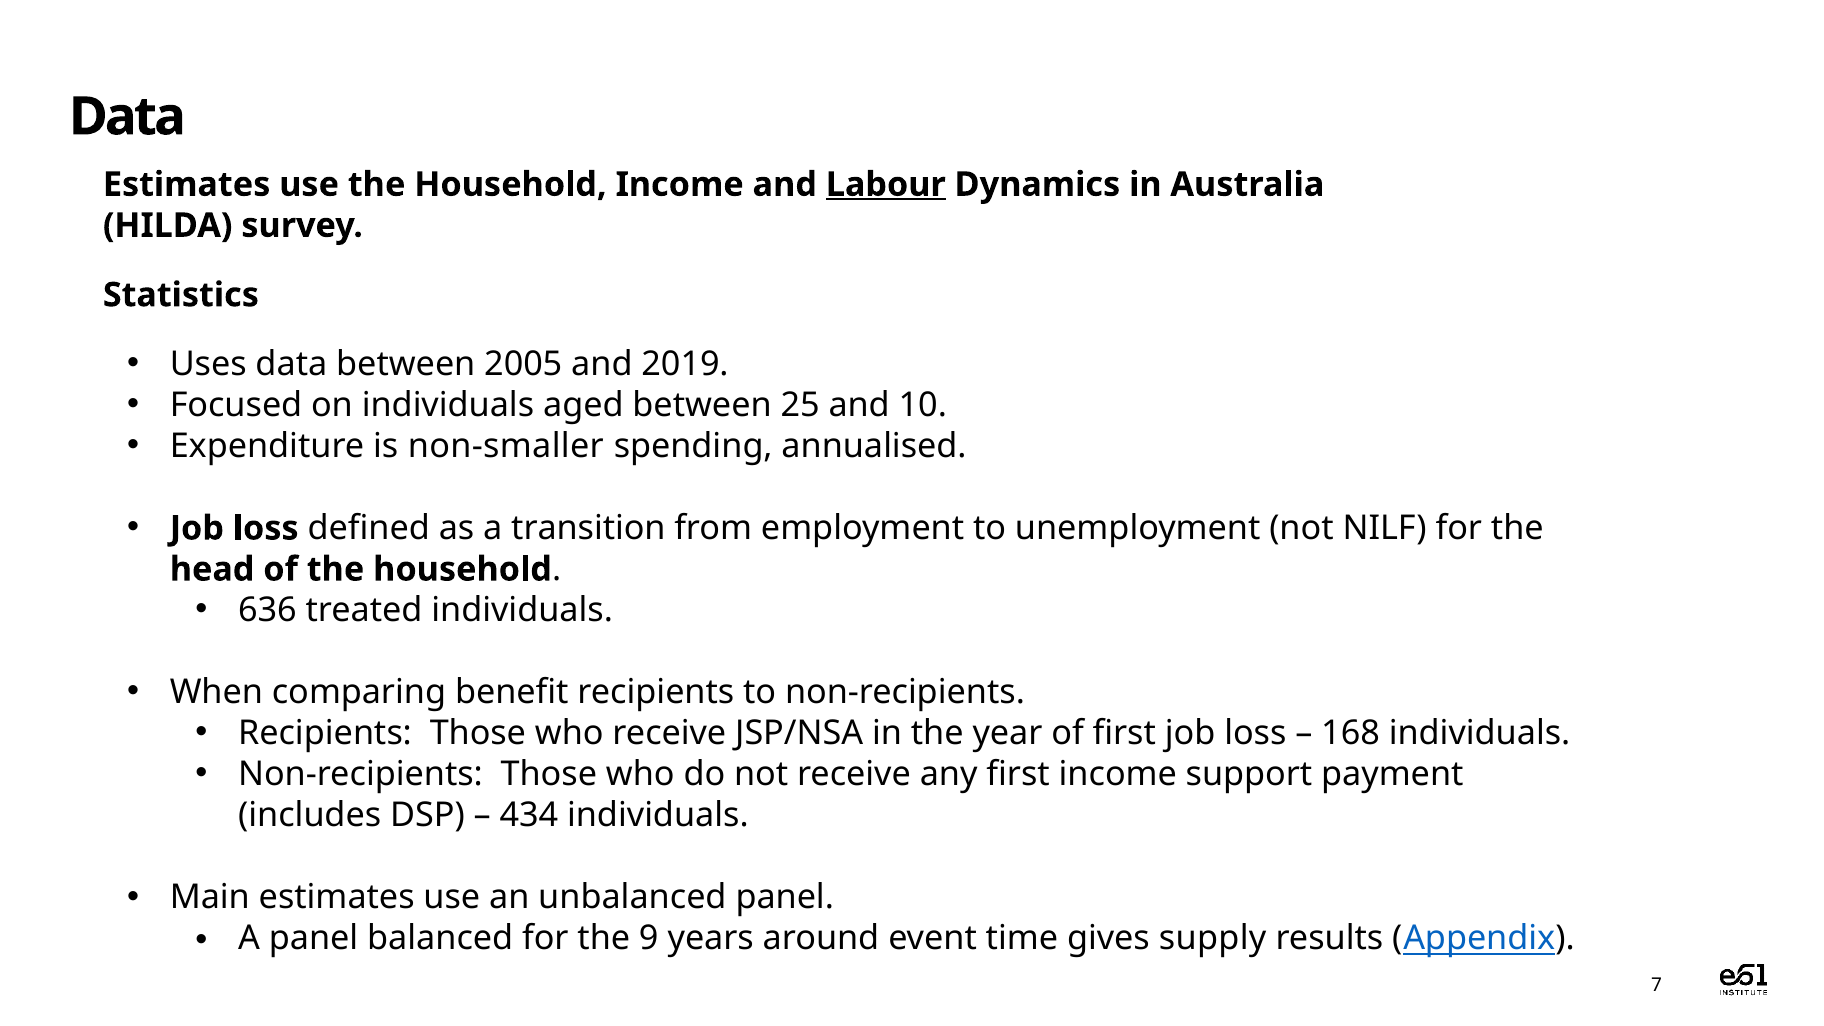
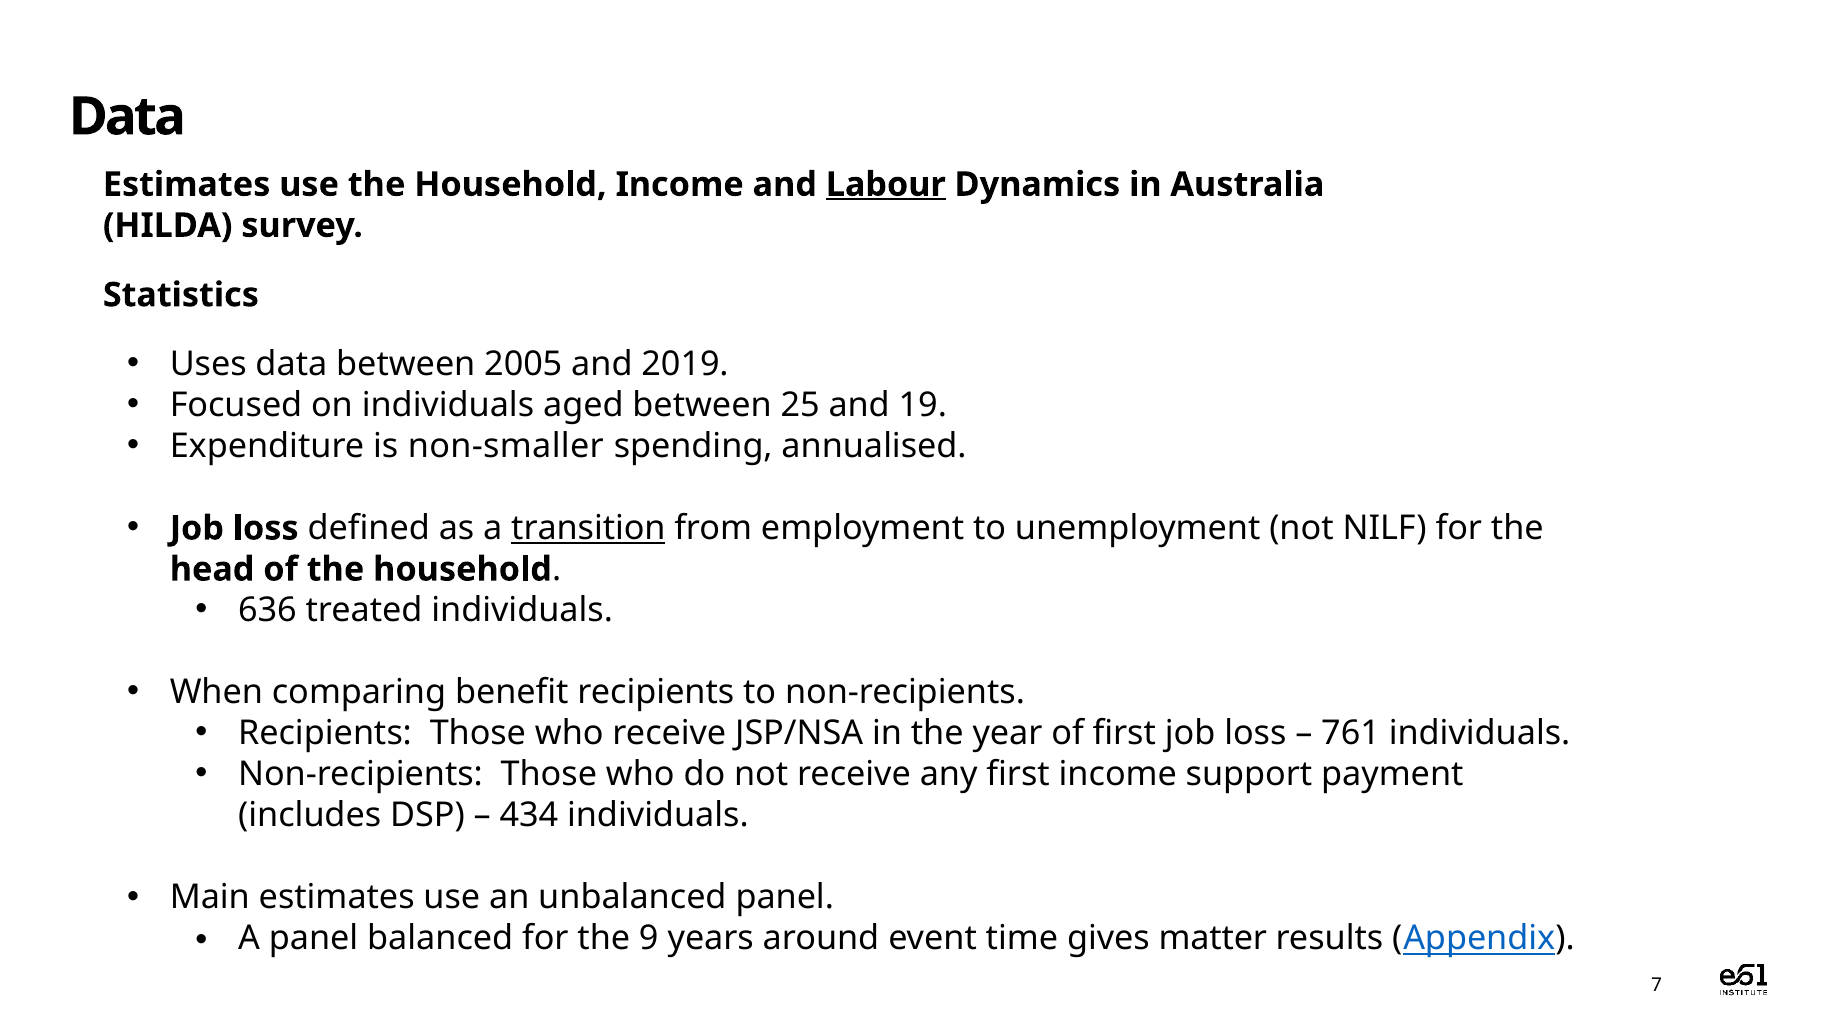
10: 10 -> 19
transition underline: none -> present
168: 168 -> 761
supply: supply -> matter
